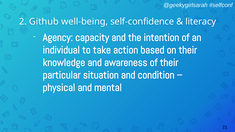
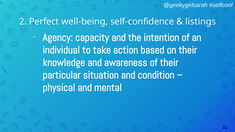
Github: Github -> Perfect
literacy: literacy -> listings
